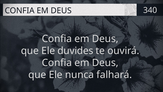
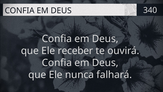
duvides: duvides -> receber
